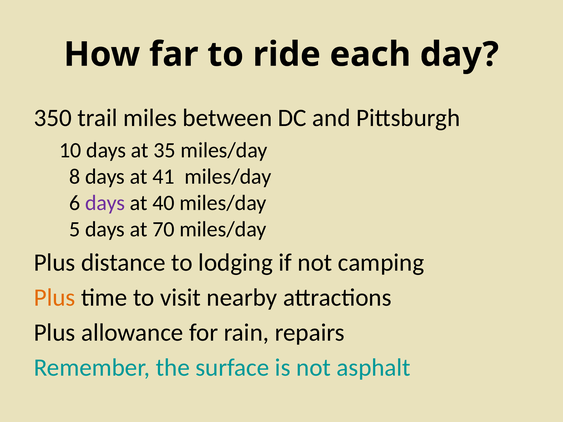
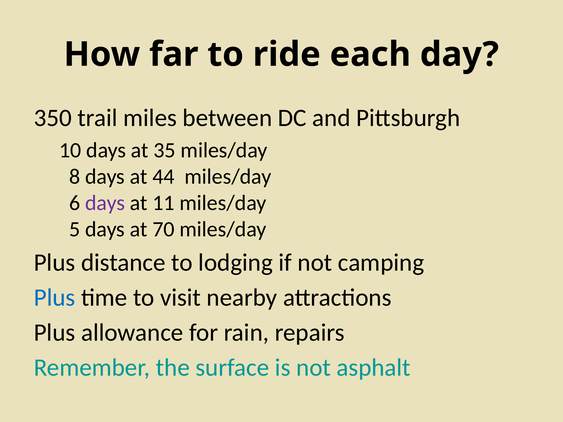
41: 41 -> 44
40: 40 -> 11
Plus at (55, 298) colour: orange -> blue
